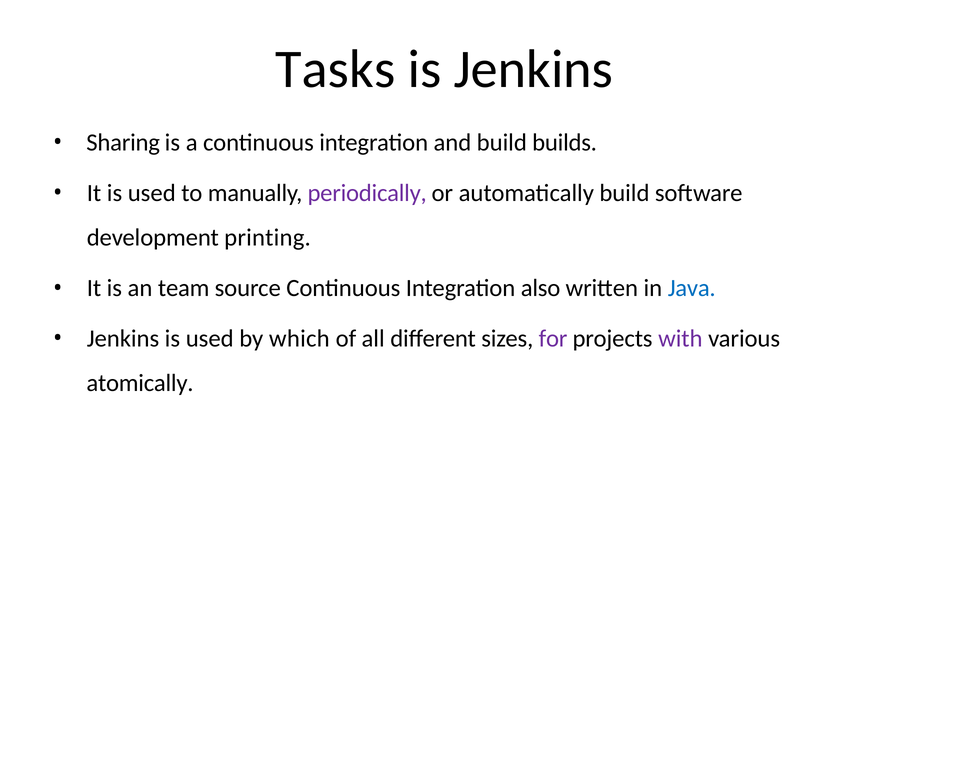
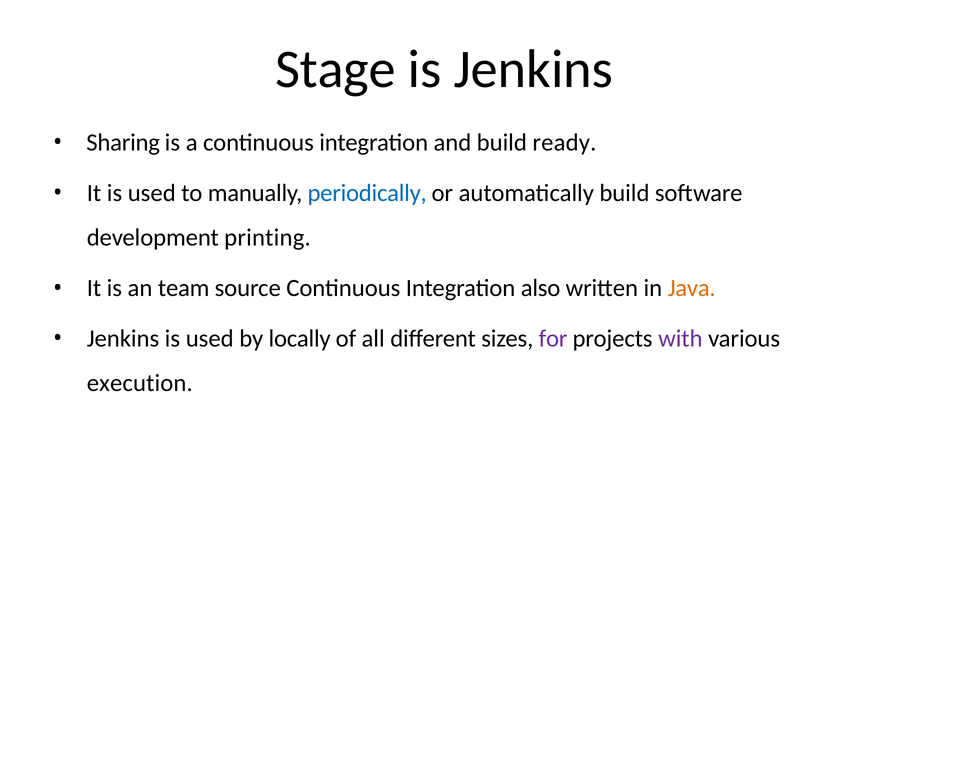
Tasks: Tasks -> Stage
builds: builds -> ready
periodically colour: purple -> blue
Java colour: blue -> orange
which: which -> locally
atomically: atomically -> execution
